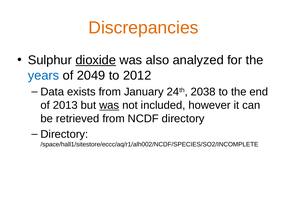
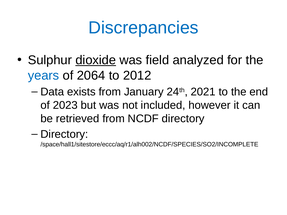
Discrepancies colour: orange -> blue
also: also -> field
2049: 2049 -> 2064
2038: 2038 -> 2021
2013: 2013 -> 2023
was at (109, 105) underline: present -> none
